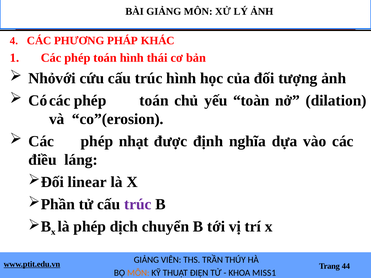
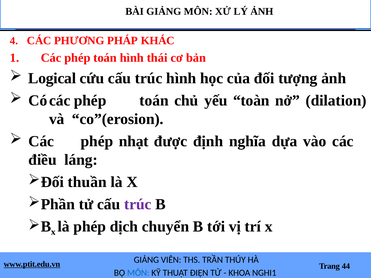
Nhỏvới: Nhỏvới -> Logical
linear: linear -> thuần
MÔN at (138, 273) colour: orange -> blue
MISS1: MISS1 -> NGHI1
